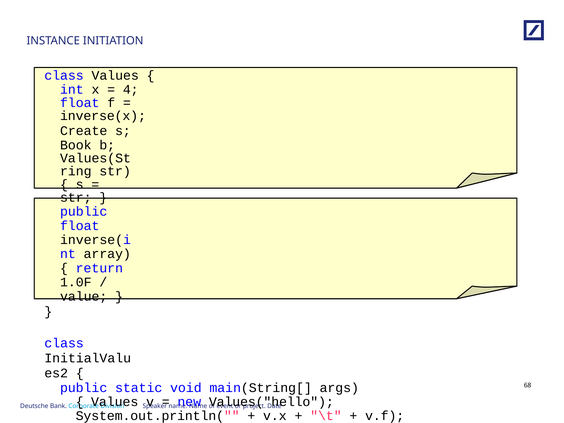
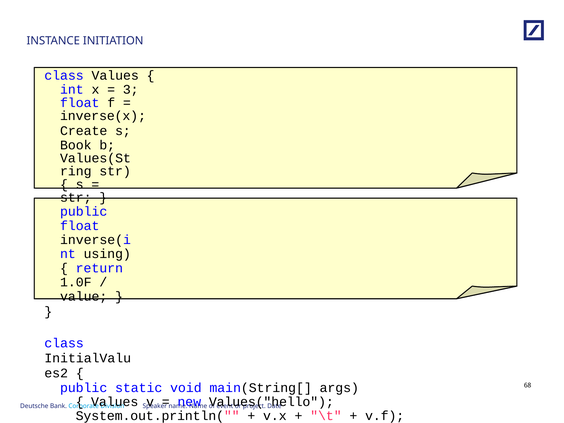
4: 4 -> 3
array: array -> using
